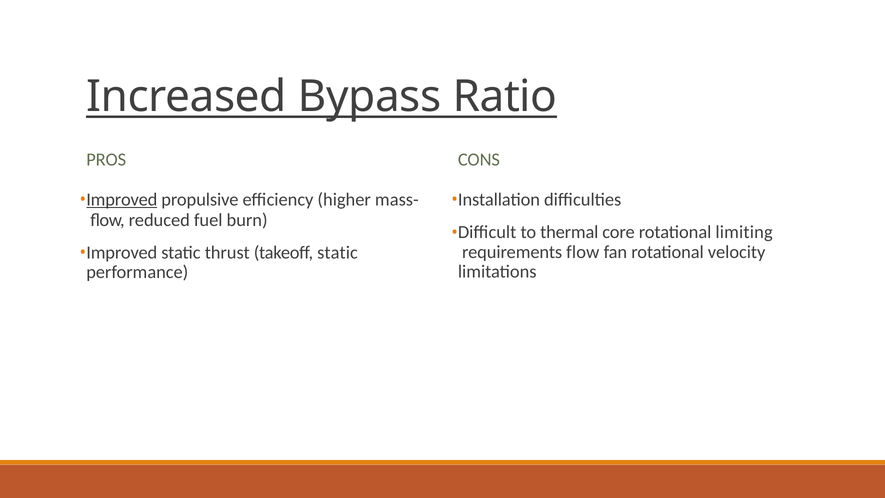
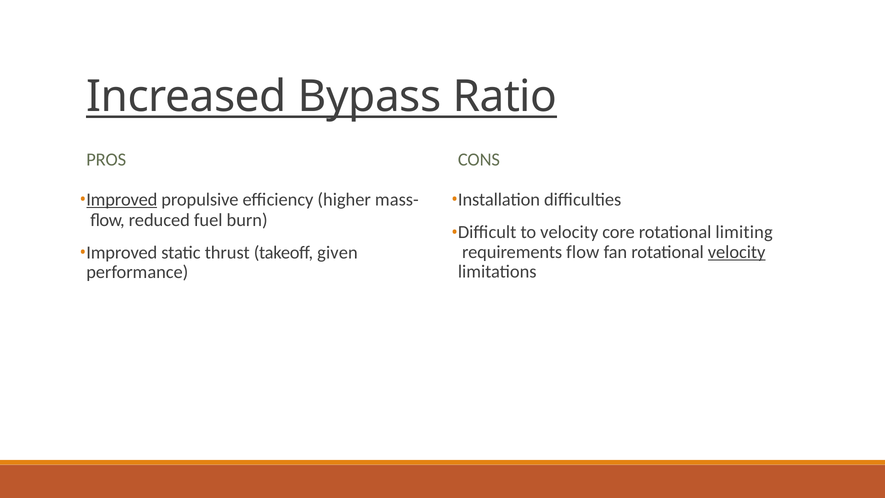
to thermal: thermal -> velocity
velocity at (737, 252) underline: none -> present
takeoff static: static -> given
